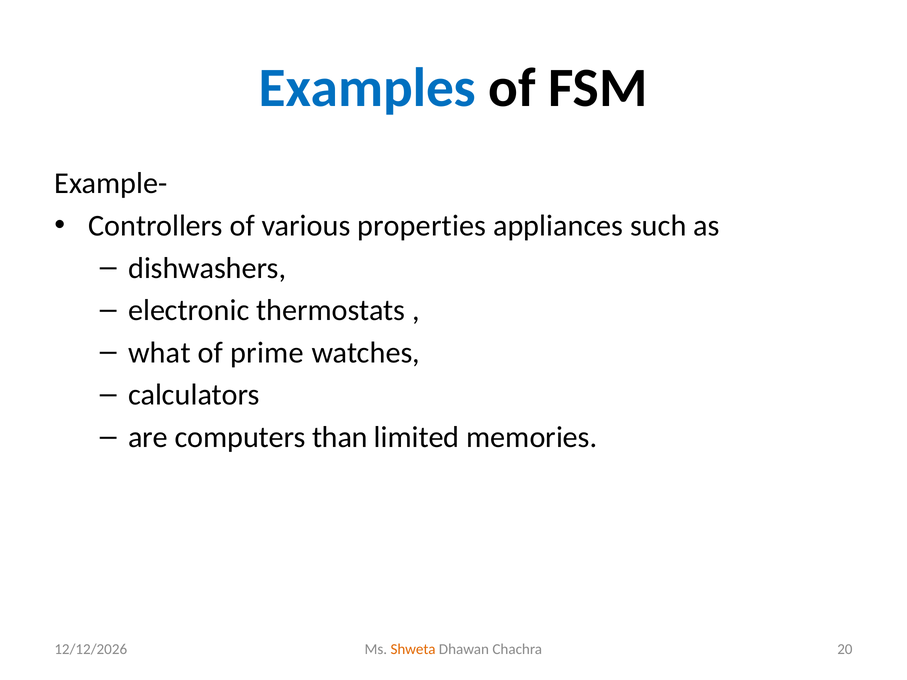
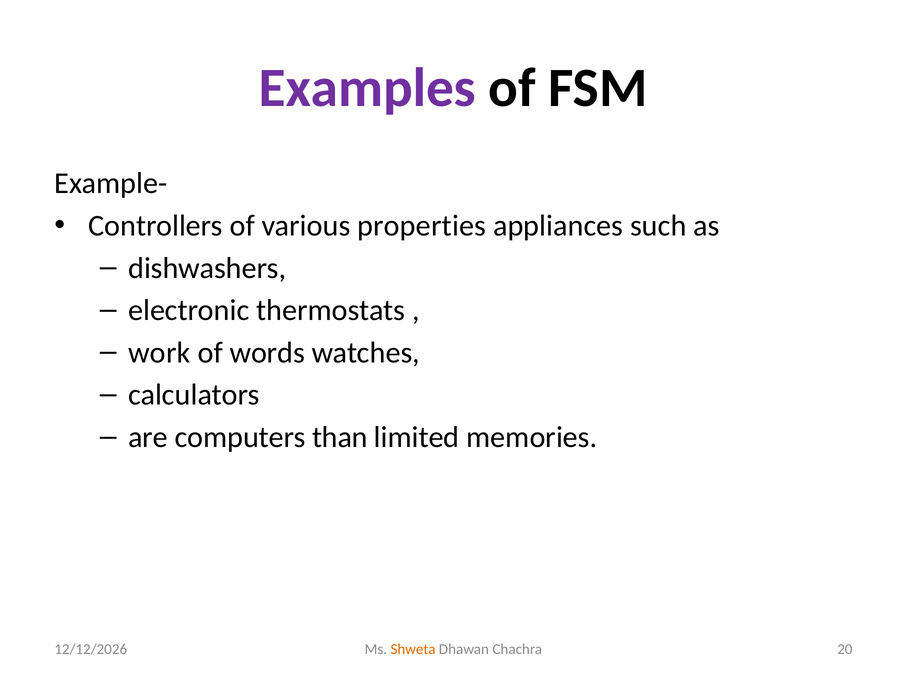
Examples colour: blue -> purple
what: what -> work
prime: prime -> words
